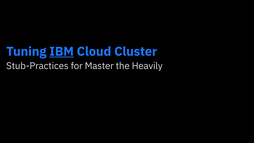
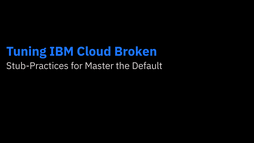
IBM underline: present -> none
Cluster: Cluster -> Broken
Heavily: Heavily -> Default
